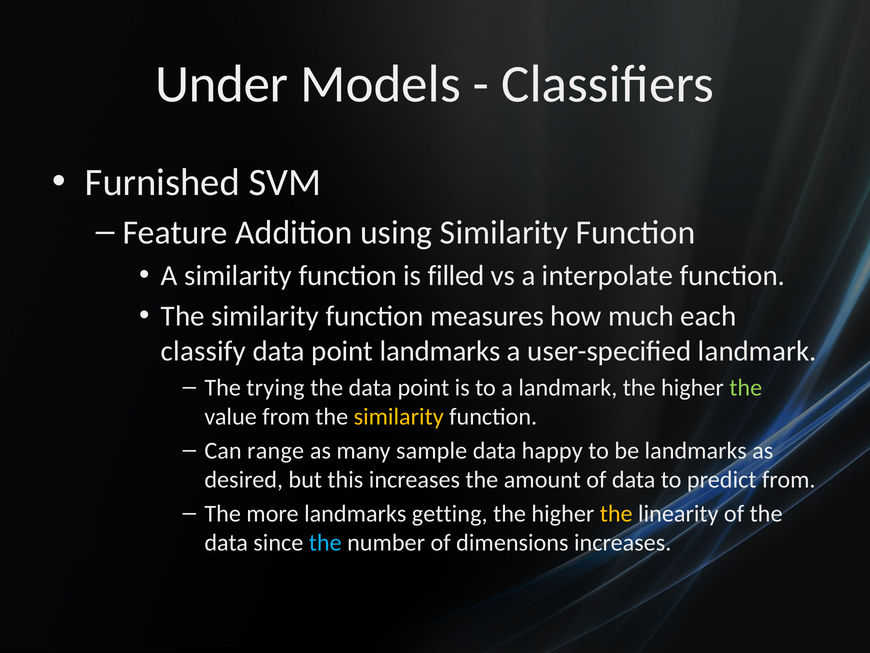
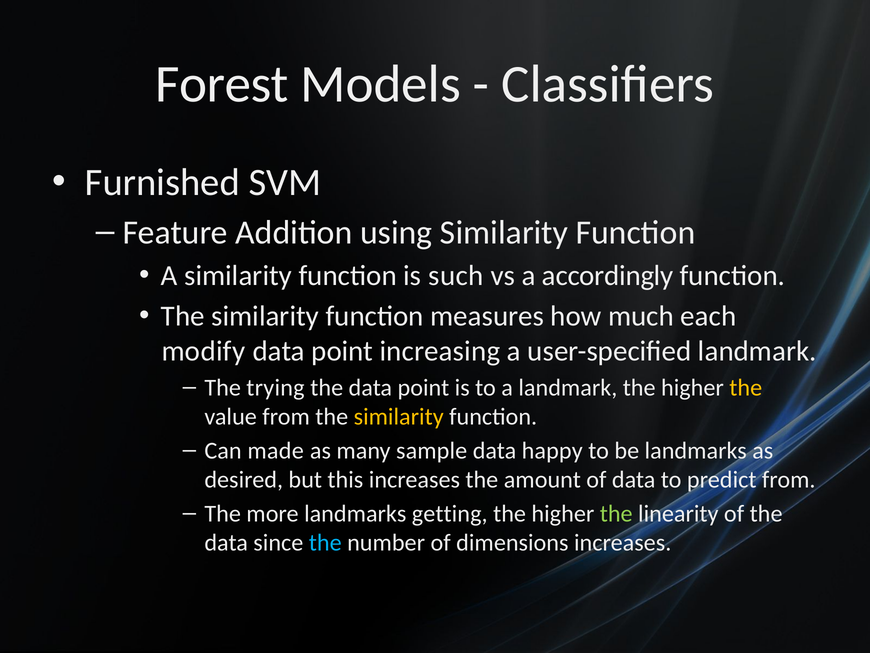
Under: Under -> Forest
filled: filled -> such
interpolate: interpolate -> accordingly
classify: classify -> modify
point landmarks: landmarks -> increasing
the at (746, 387) colour: light green -> yellow
range: range -> made
the at (616, 513) colour: yellow -> light green
